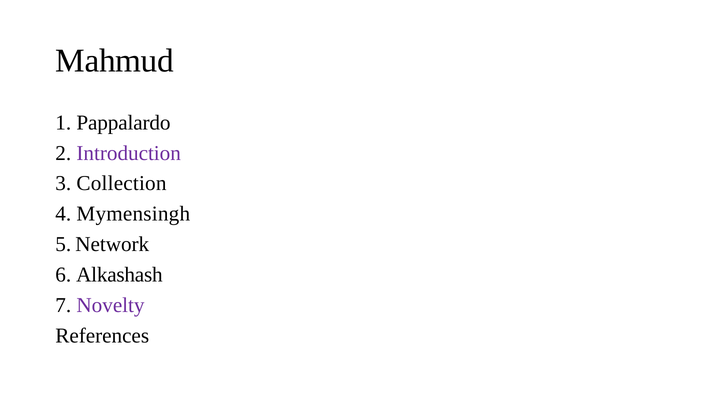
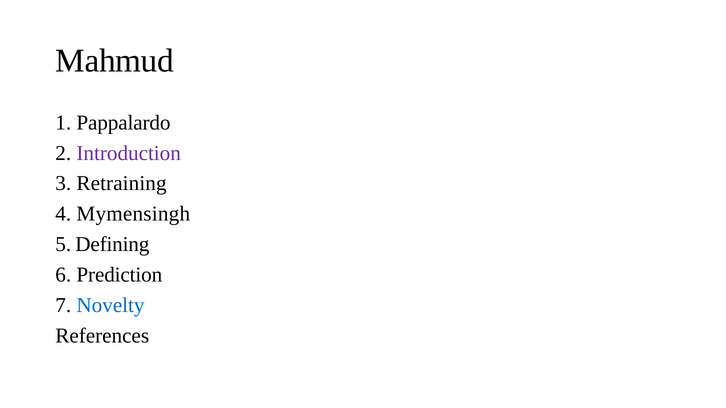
Collection: Collection -> Retraining
Network: Network -> Defining
Alkashash: Alkashash -> Prediction
Novelty colour: purple -> blue
